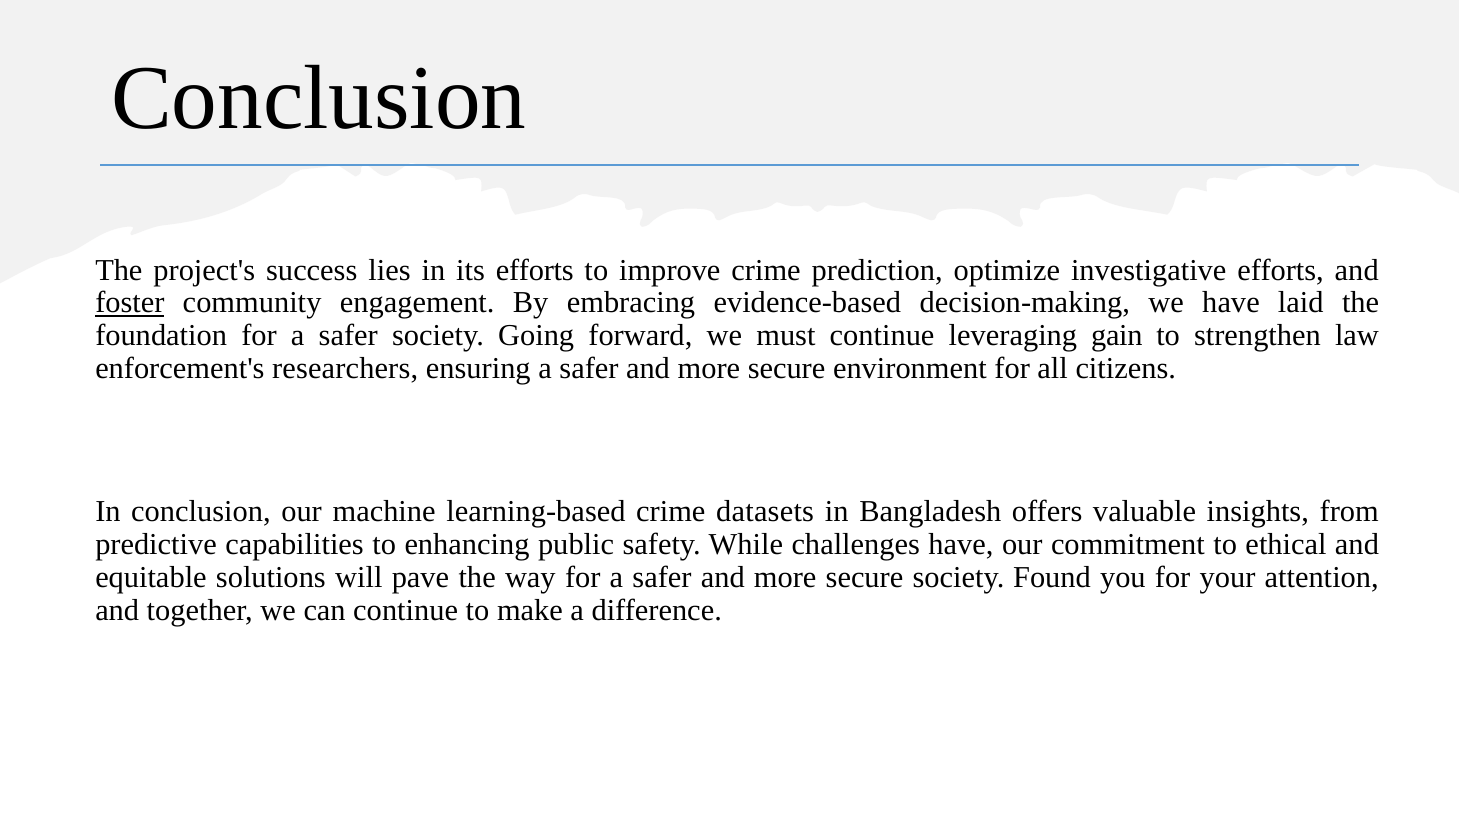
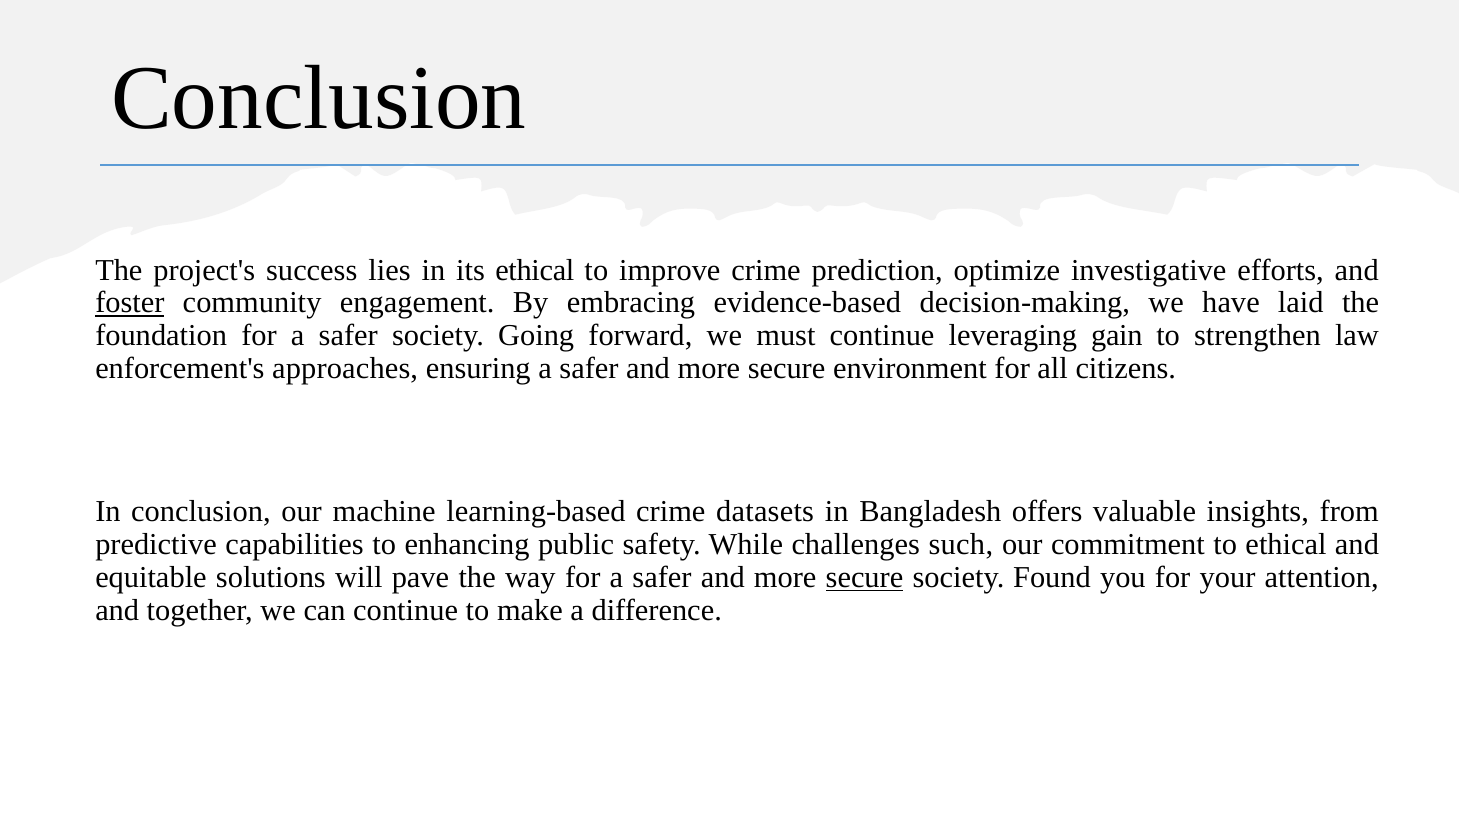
its efforts: efforts -> ethical
researchers: researchers -> approaches
challenges have: have -> such
secure at (864, 578) underline: none -> present
